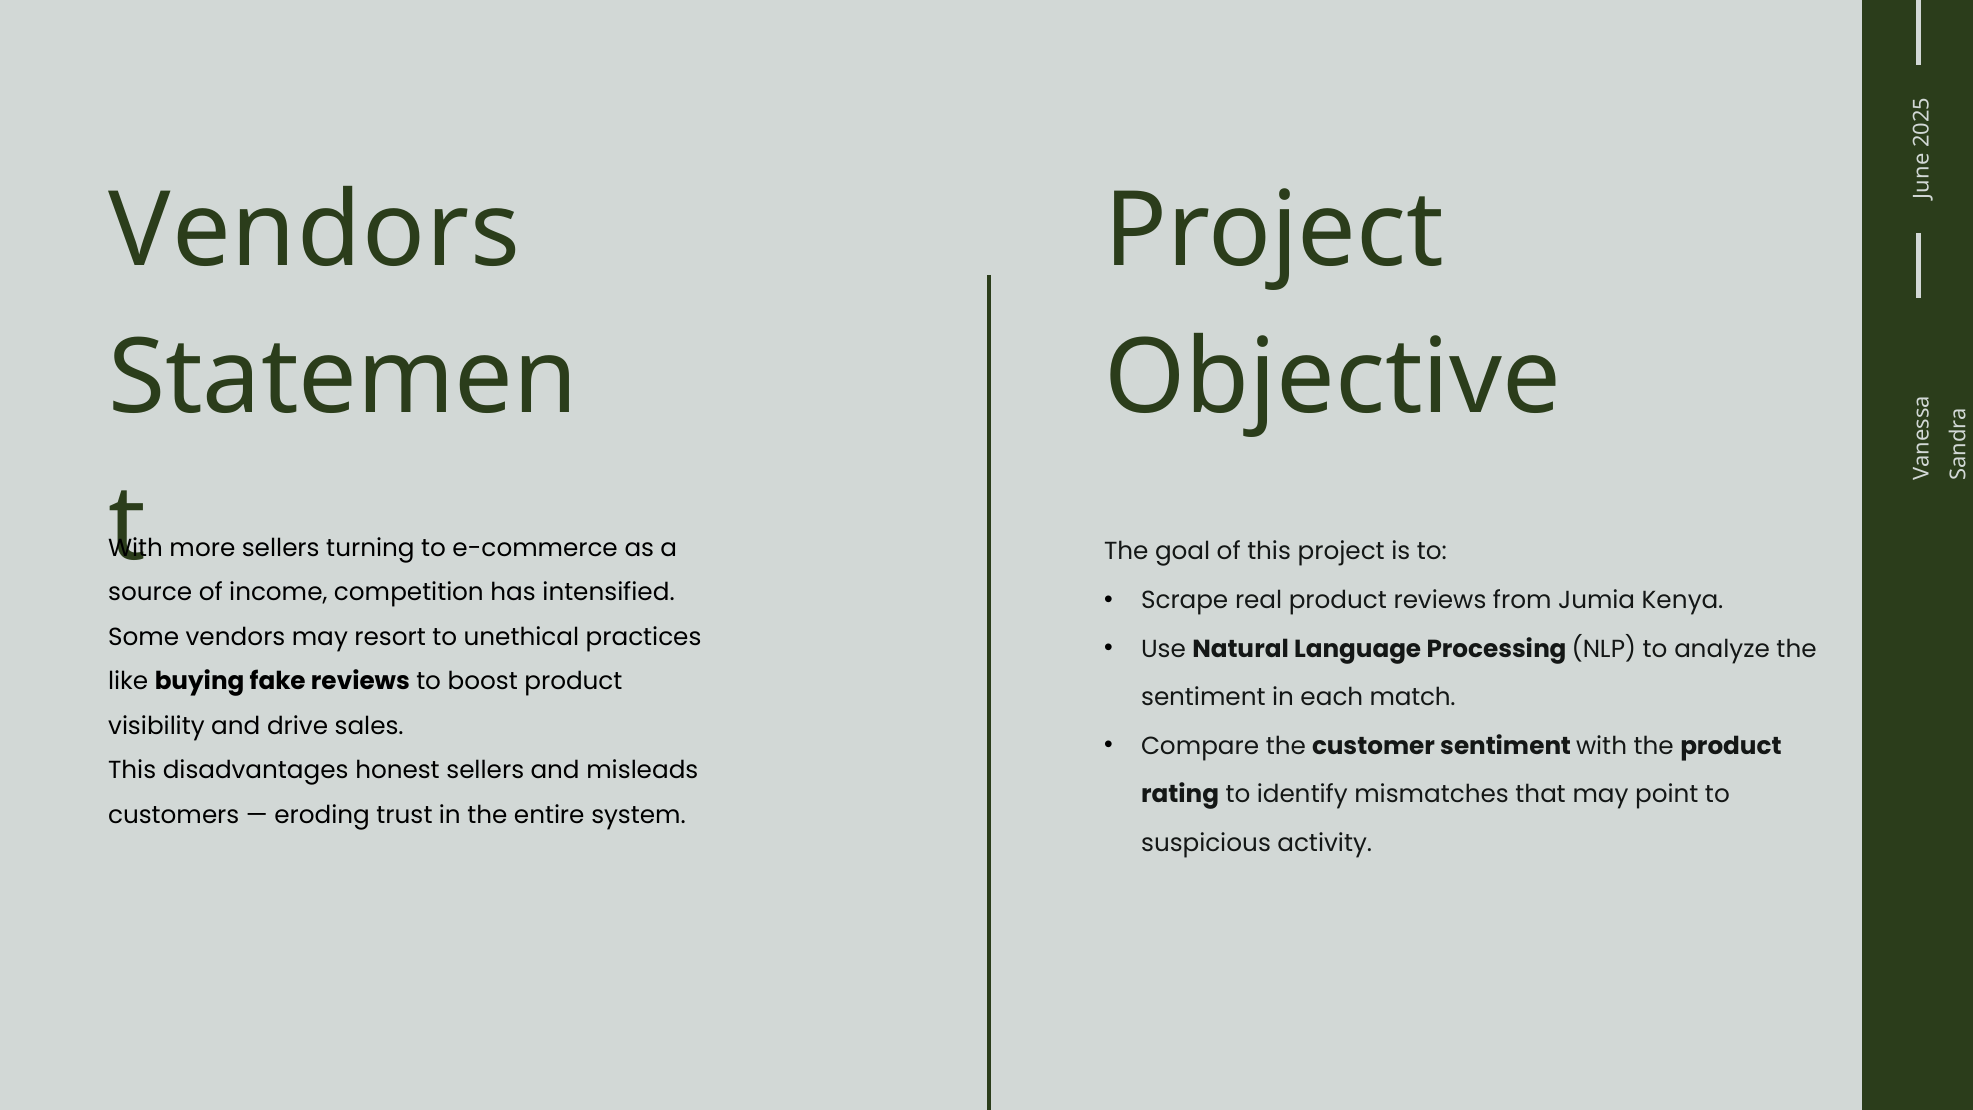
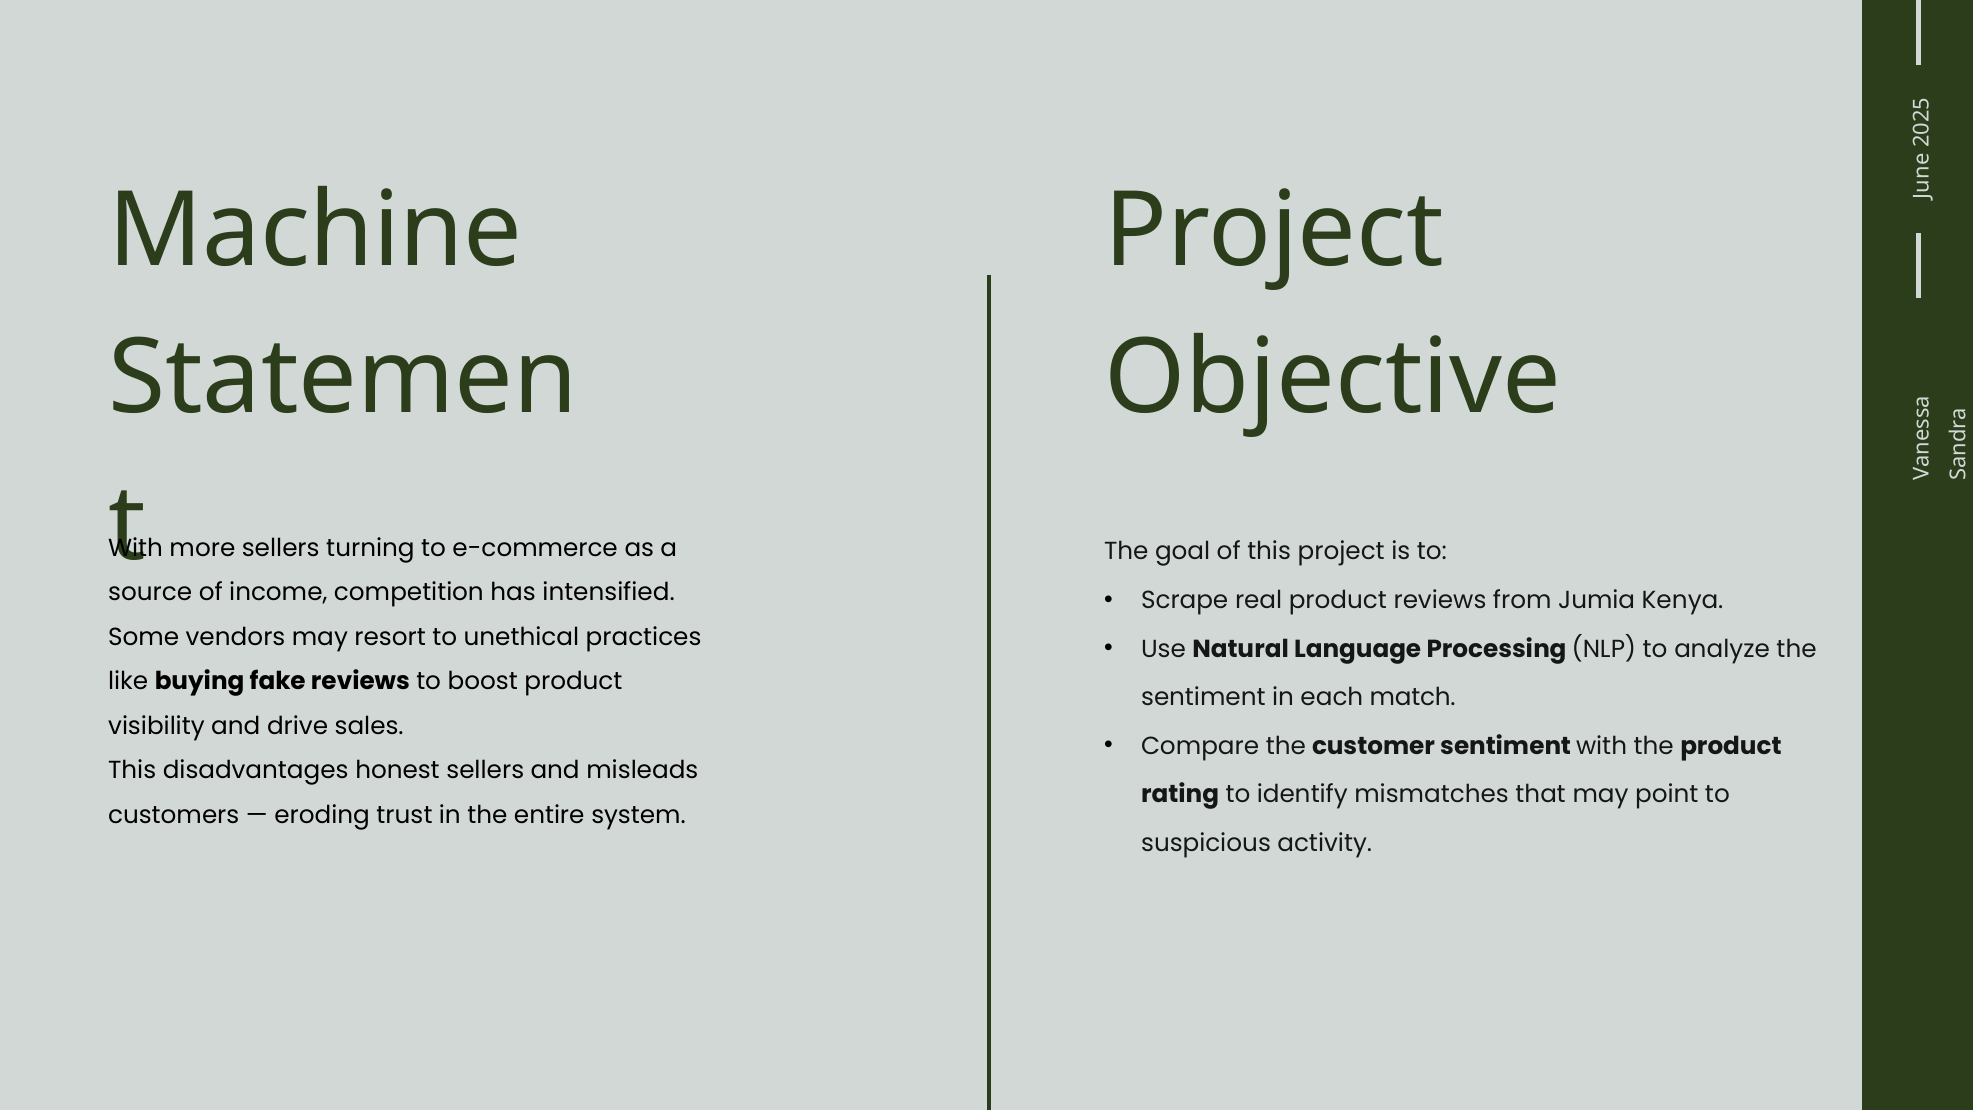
Vendors at (315, 231): Vendors -> Machine
